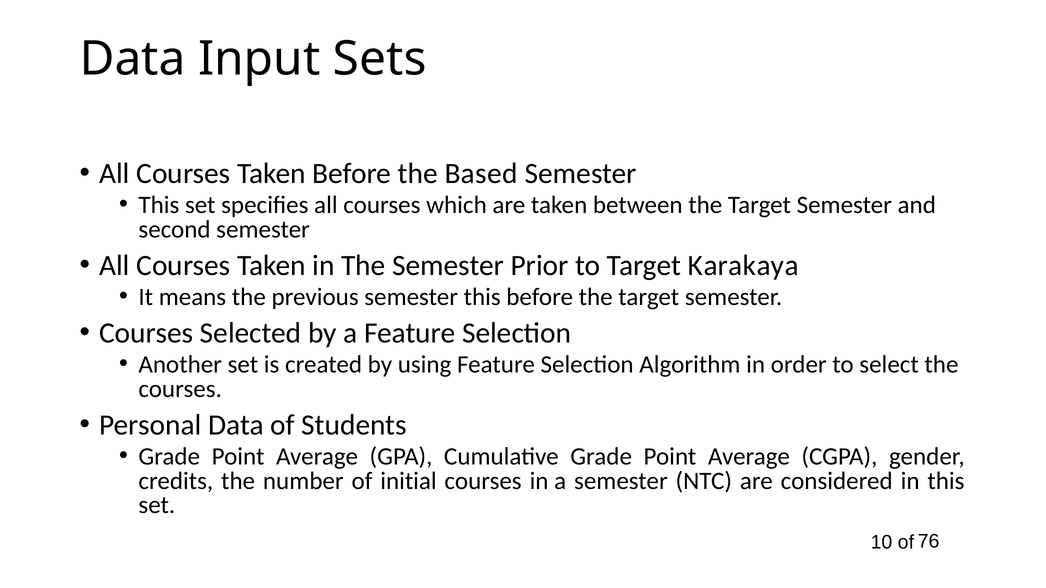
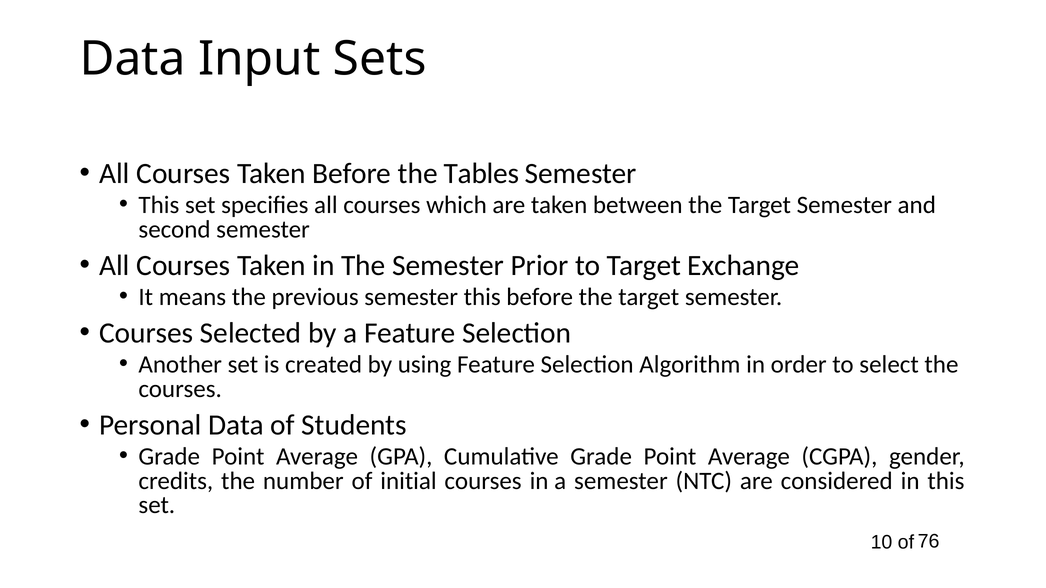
Based: Based -> Tables
Karakaya: Karakaya -> Exchange
